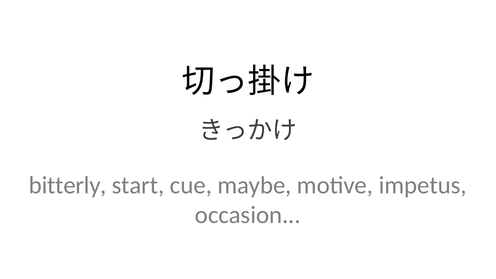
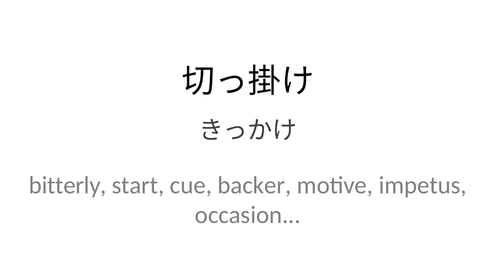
maybe: maybe -> backer
